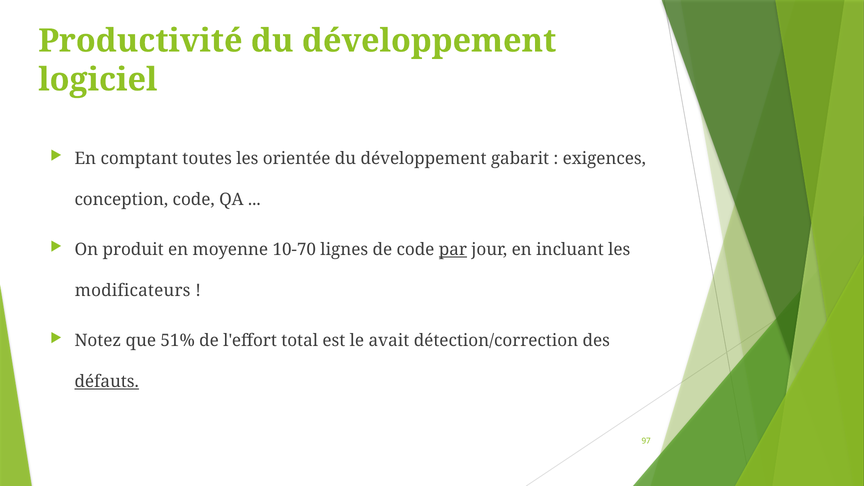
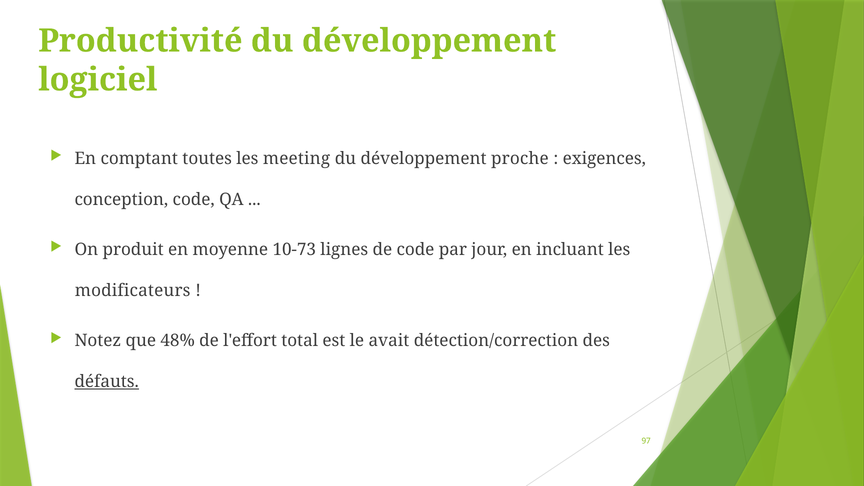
orientée: orientée -> meeting
gabarit: gabarit -> proche
10-70: 10-70 -> 10-73
par underline: present -> none
51%: 51% -> 48%
